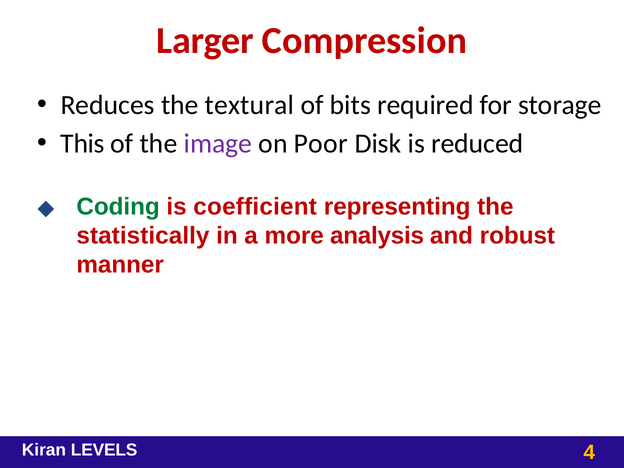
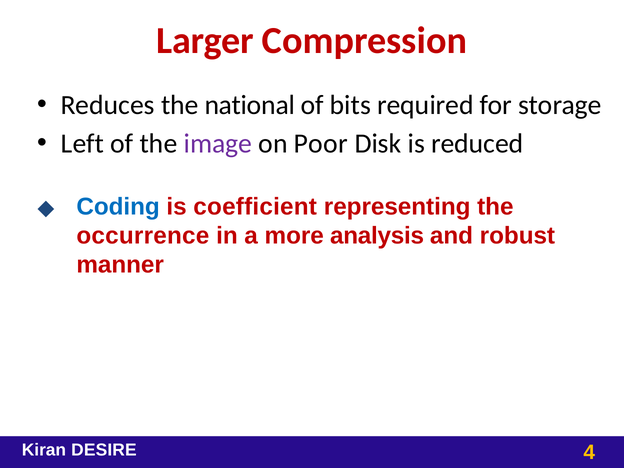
textural: textural -> national
This: This -> Left
Coding colour: green -> blue
statistically: statistically -> occurrence
LEVELS: LEVELS -> DESIRE
